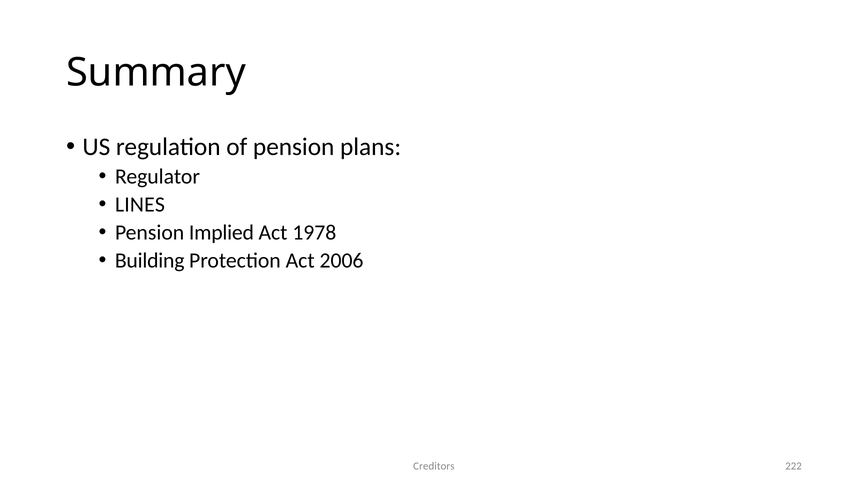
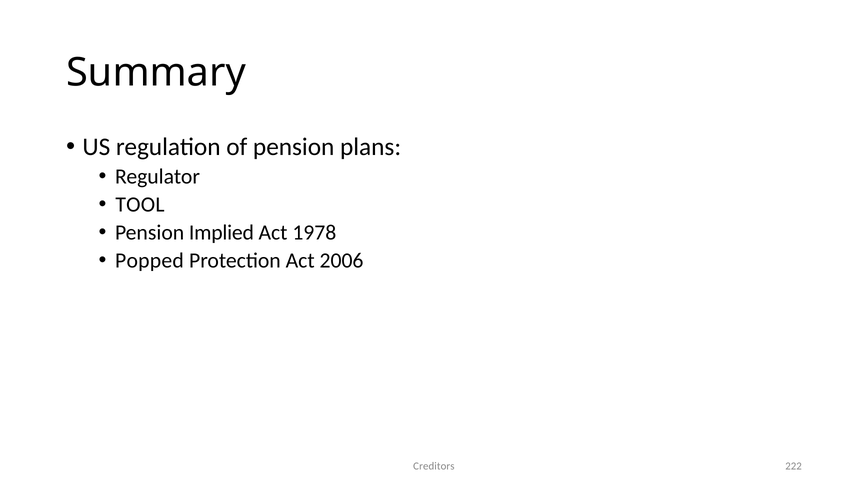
LINES: LINES -> TOOL
Building: Building -> Popped
